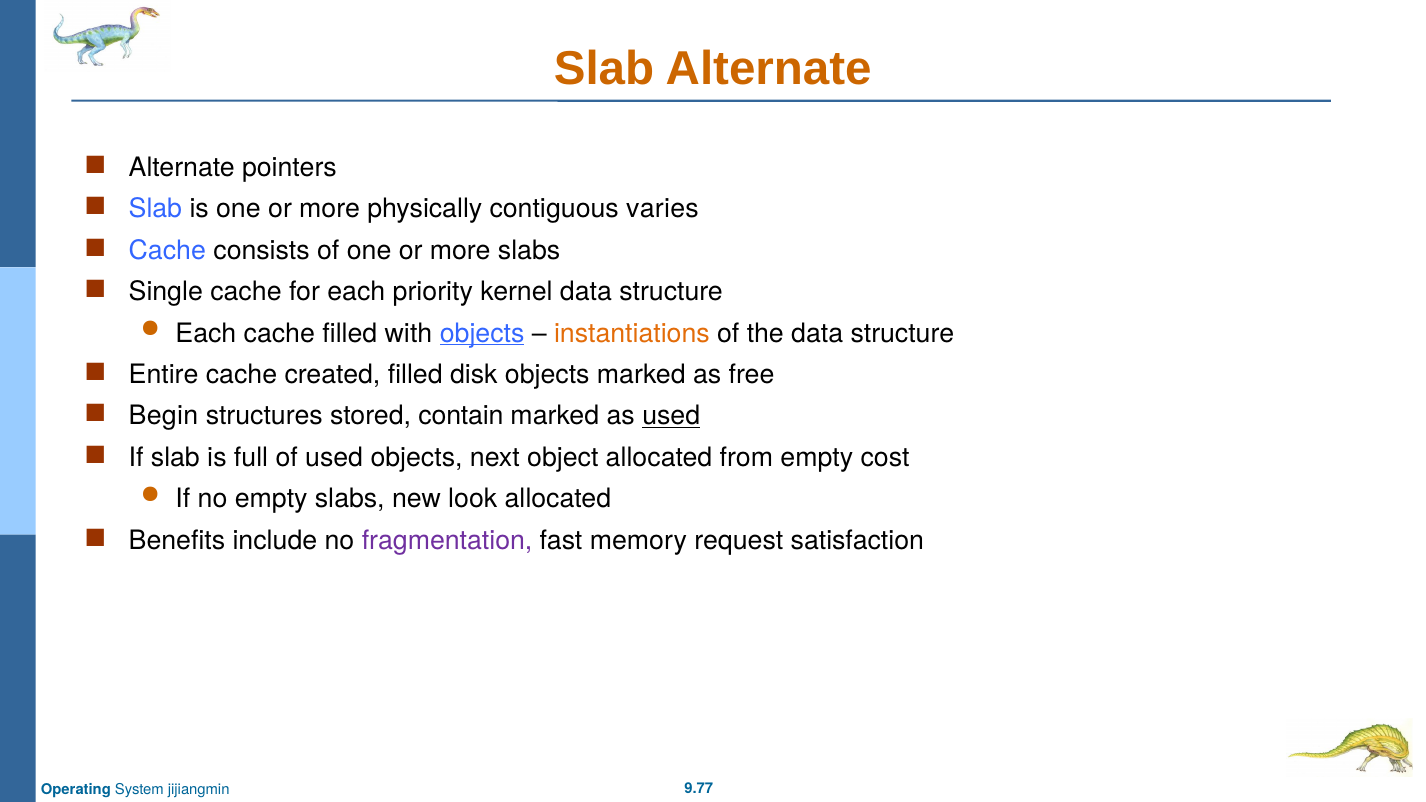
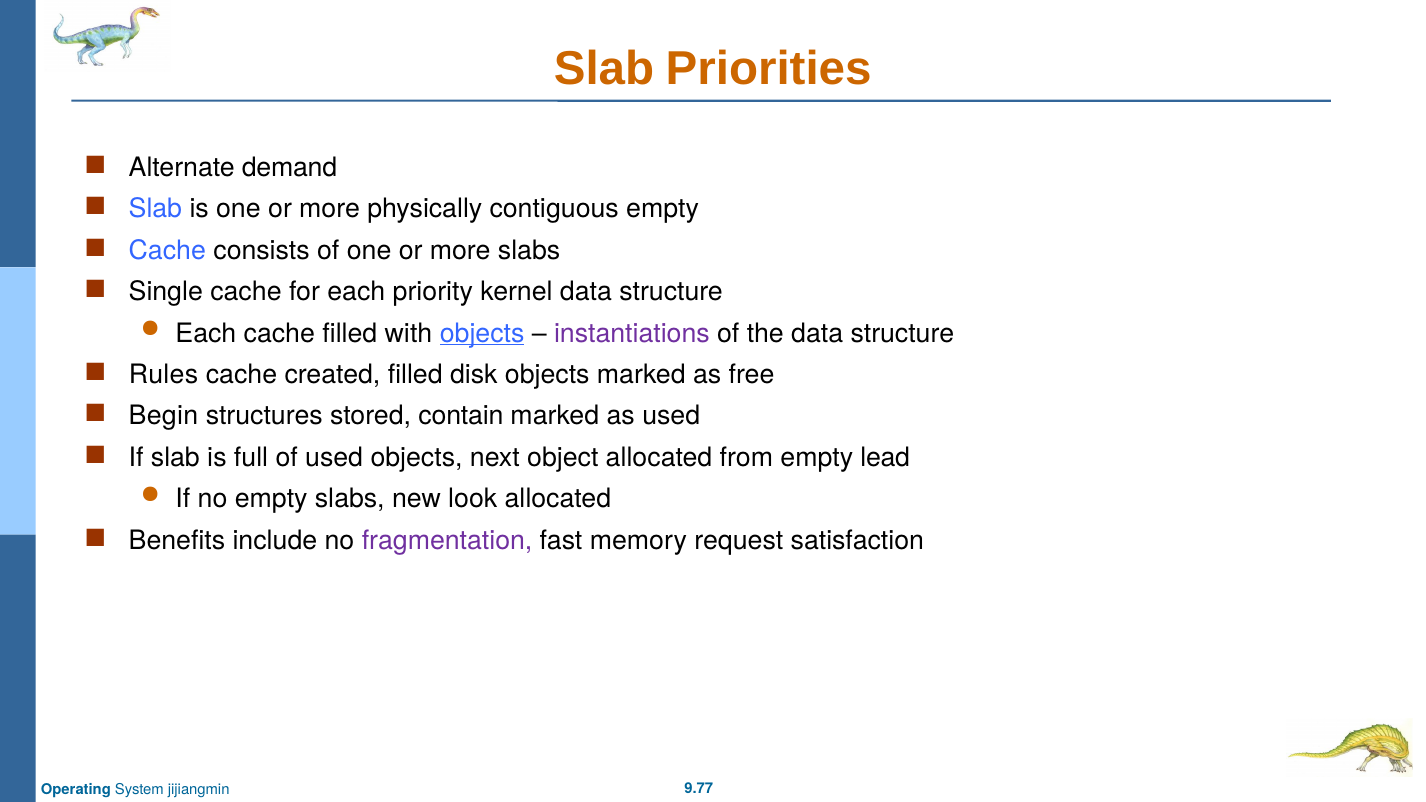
Slab Alternate: Alternate -> Priorities
pointers: pointers -> demand
contiguous varies: varies -> empty
instantiations colour: orange -> purple
Entire: Entire -> Rules
used at (671, 416) underline: present -> none
cost: cost -> lead
